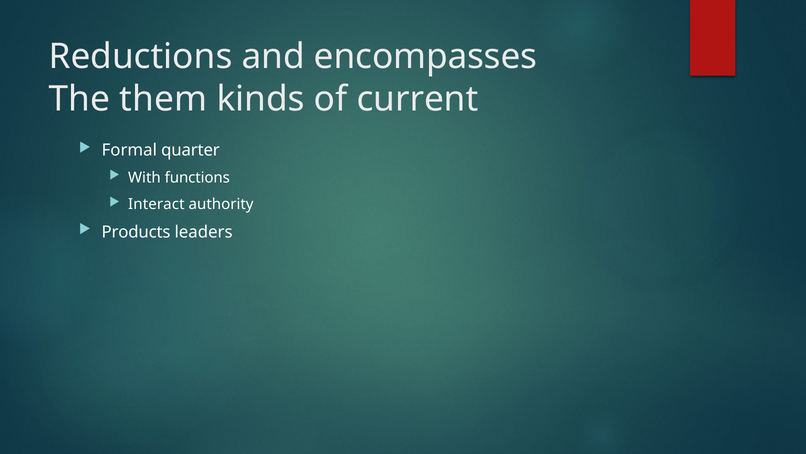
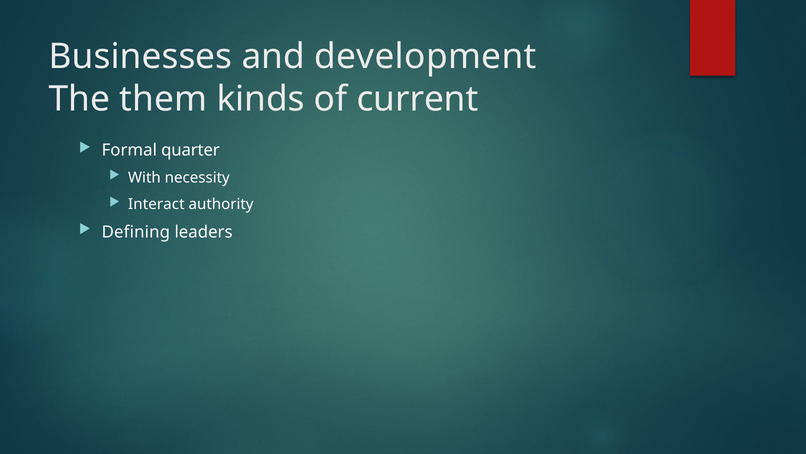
Reductions: Reductions -> Businesses
encompasses: encompasses -> development
functions: functions -> necessity
Products: Products -> Defining
